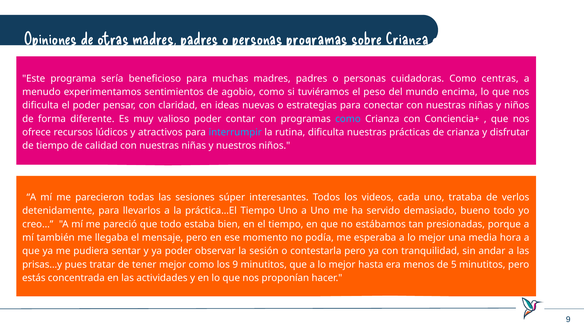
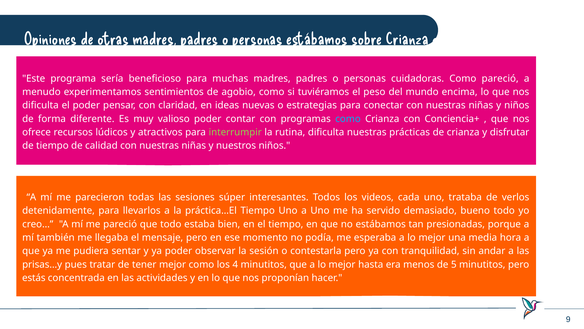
personas programas: programas -> estábamos
Como centras: centras -> pareció
interrumpir colour: light blue -> light green
los 9: 9 -> 4
